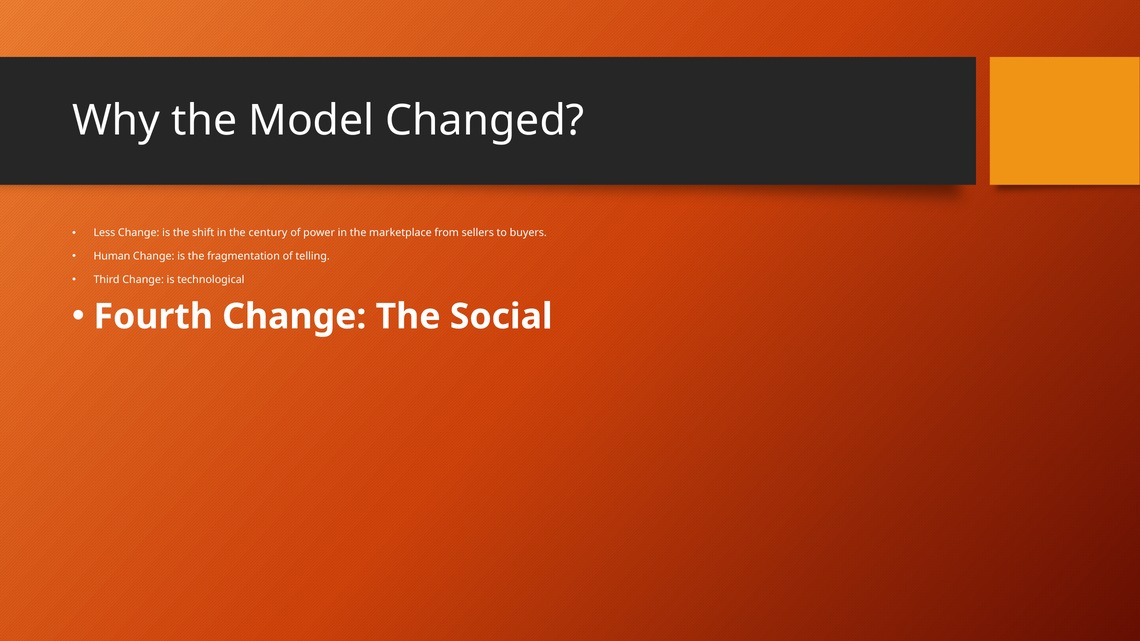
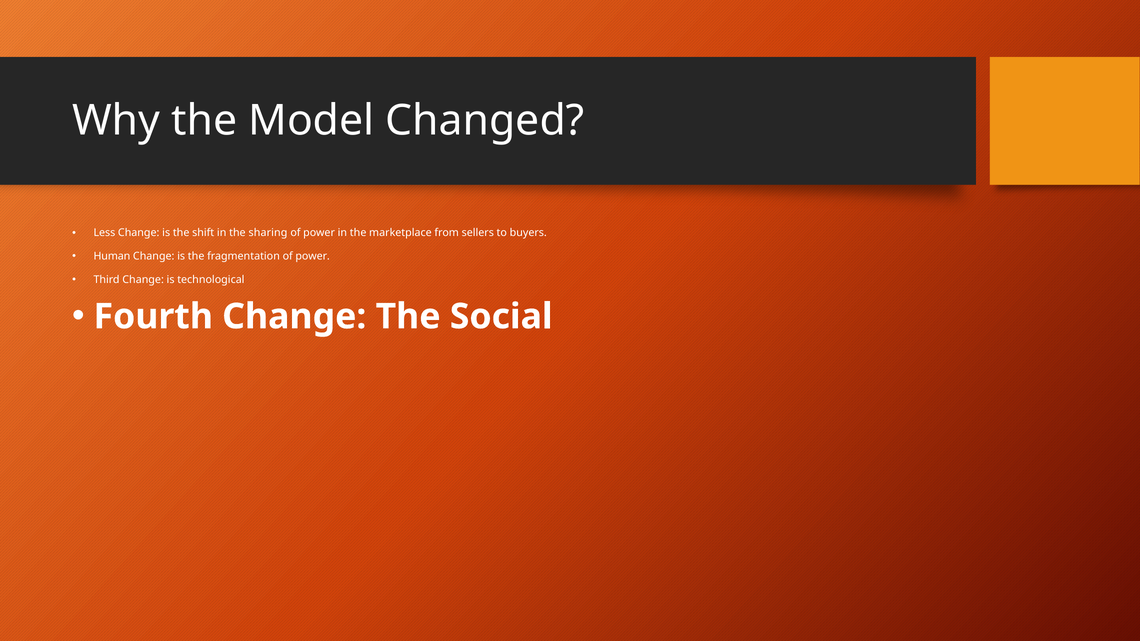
century: century -> sharing
fragmentation of telling: telling -> power
